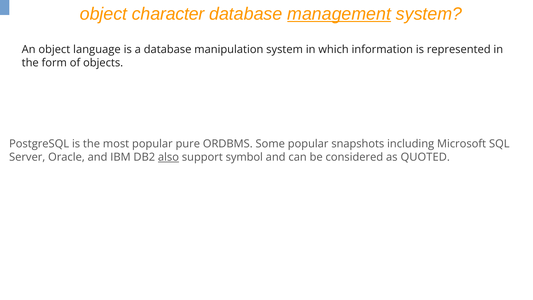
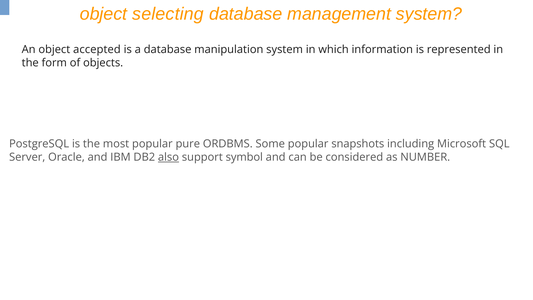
character: character -> selecting
management underline: present -> none
language: language -> accepted
QUOTED: QUOTED -> NUMBER
